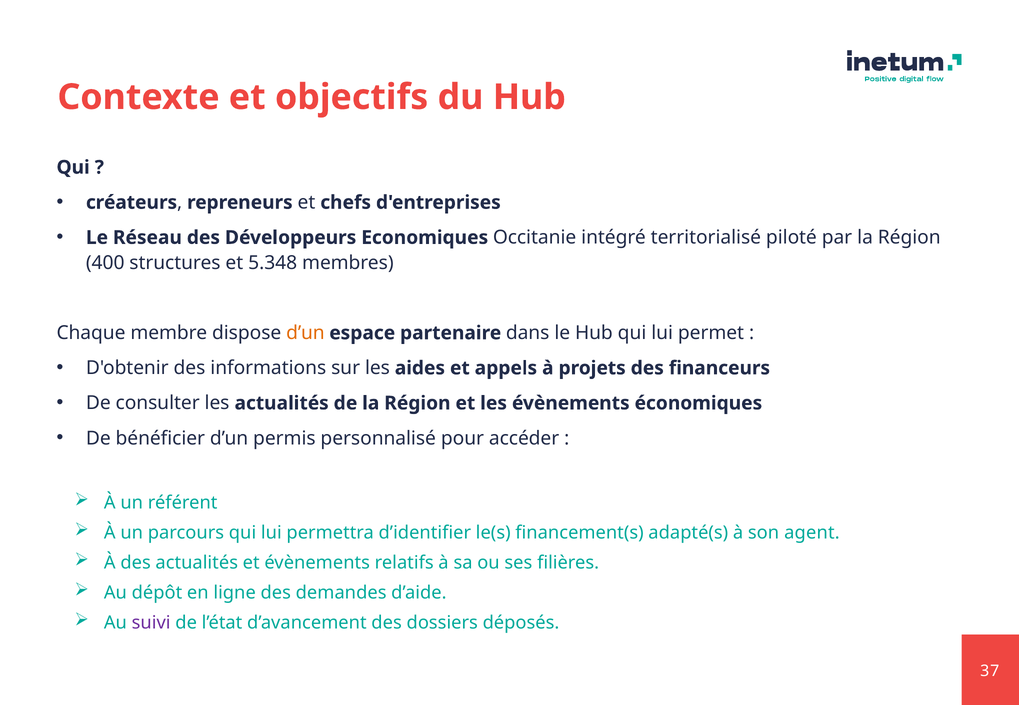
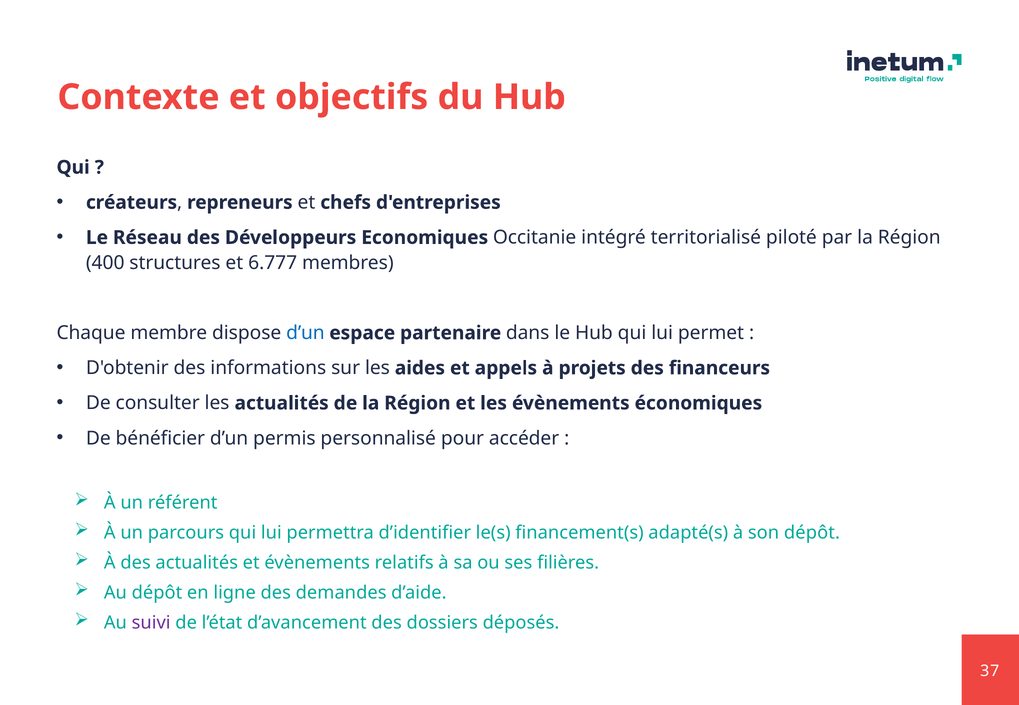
5.348: 5.348 -> 6.777
d’un at (305, 333) colour: orange -> blue
son agent: agent -> dépôt
